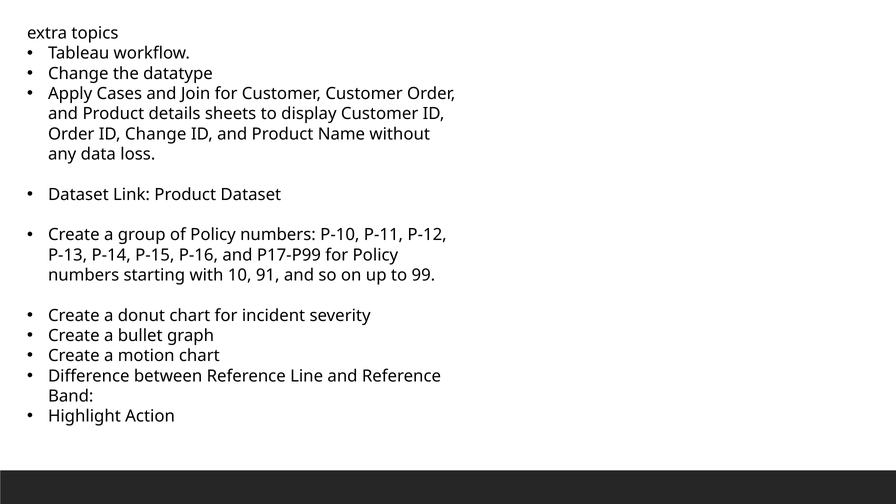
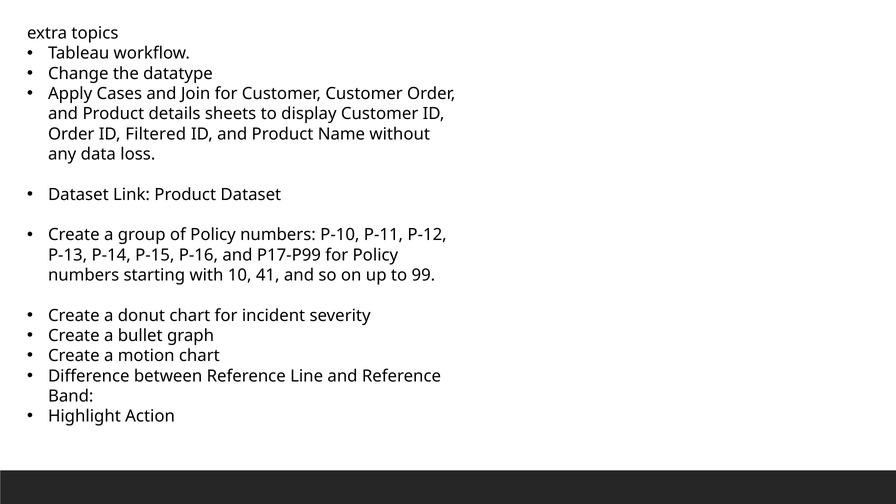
ID Change: Change -> Filtered
91: 91 -> 41
